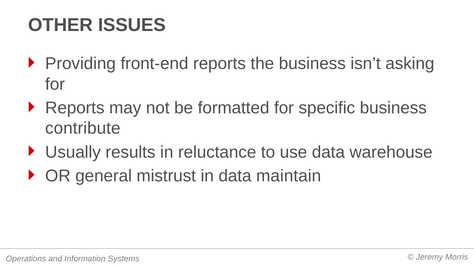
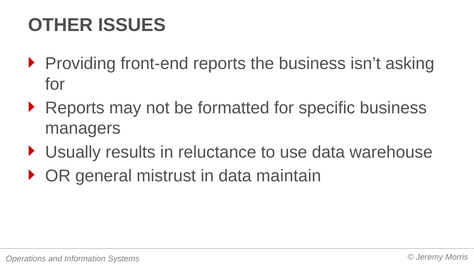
contribute: contribute -> managers
